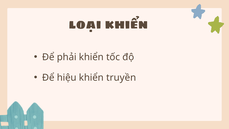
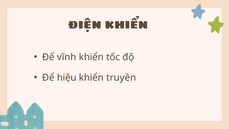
loại: loại -> điện
phải: phải -> vĩnh
